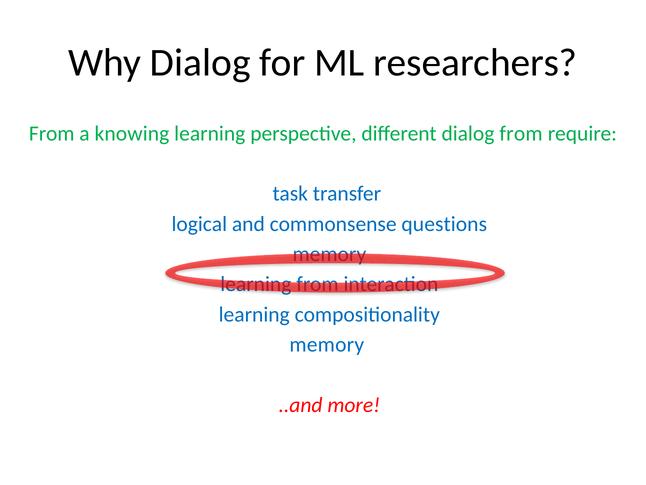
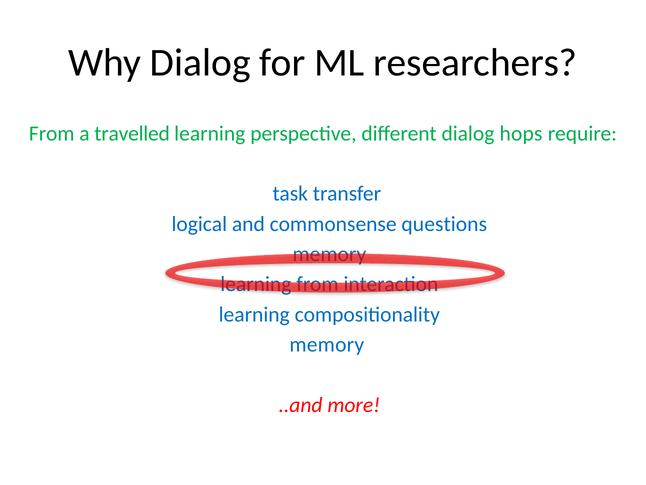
knowing: knowing -> travelled
dialog from: from -> hops
